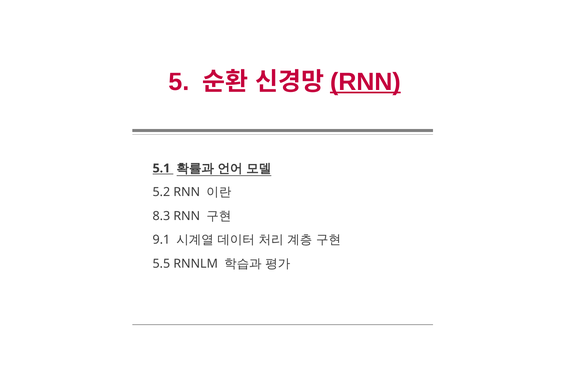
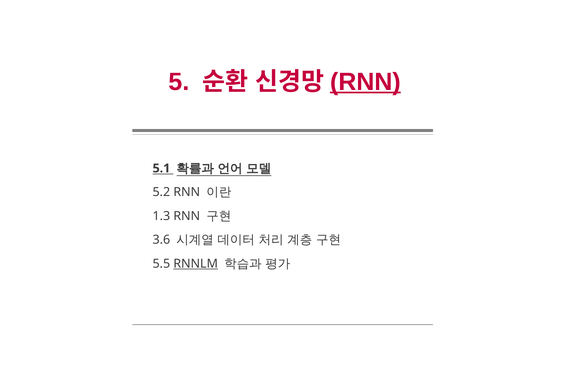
8.3: 8.3 -> 1.3
9.1: 9.1 -> 3.6
RNNLM underline: none -> present
